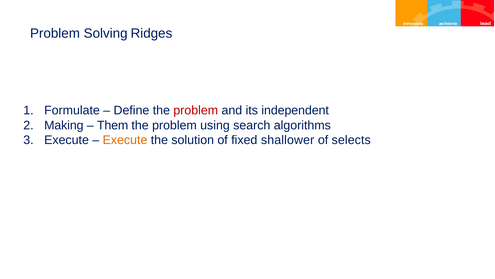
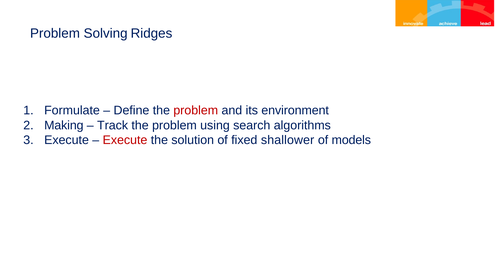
independent: independent -> environment
Them: Them -> Track
Execute at (125, 140) colour: orange -> red
selects: selects -> models
